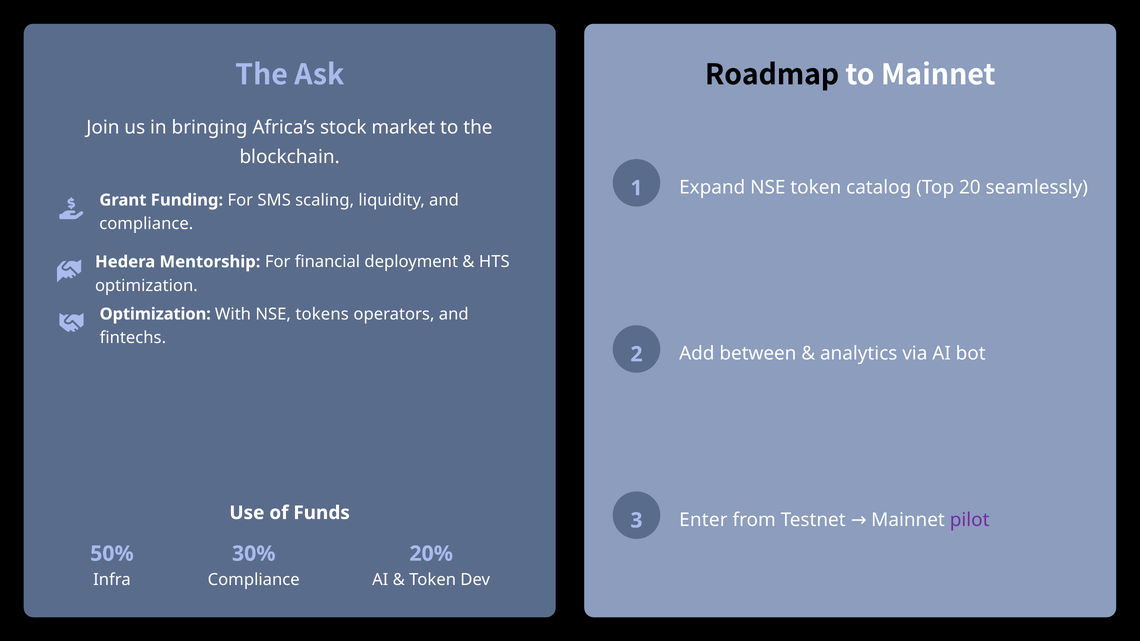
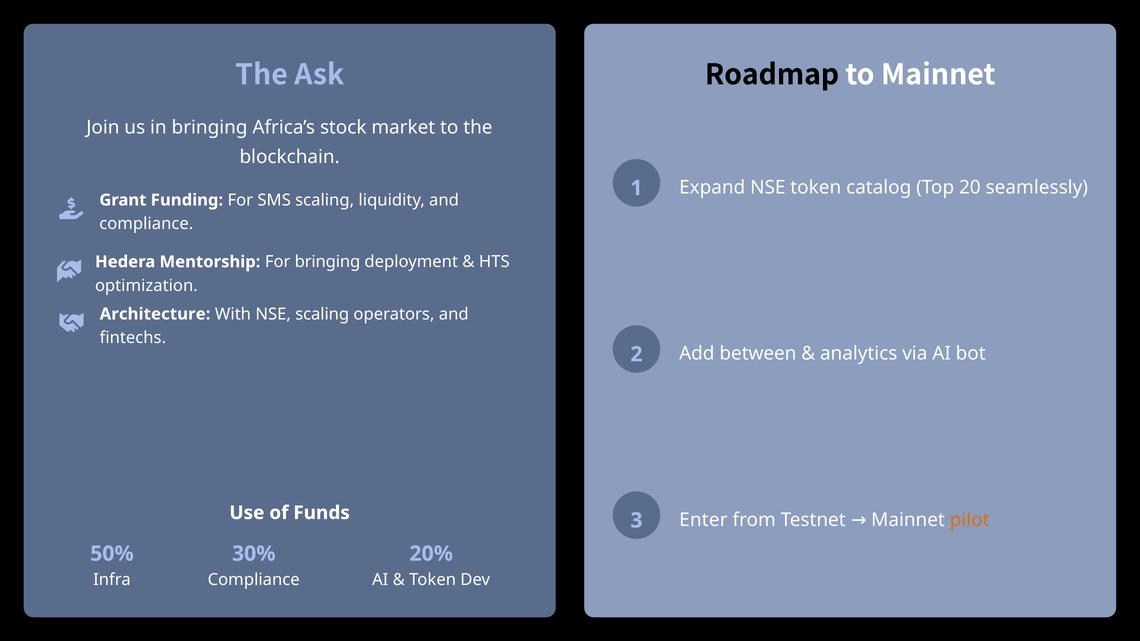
For financial: financial -> bringing
Optimization at (155, 314): Optimization -> Architecture
NSE tokens: tokens -> scaling
pilot colour: purple -> orange
